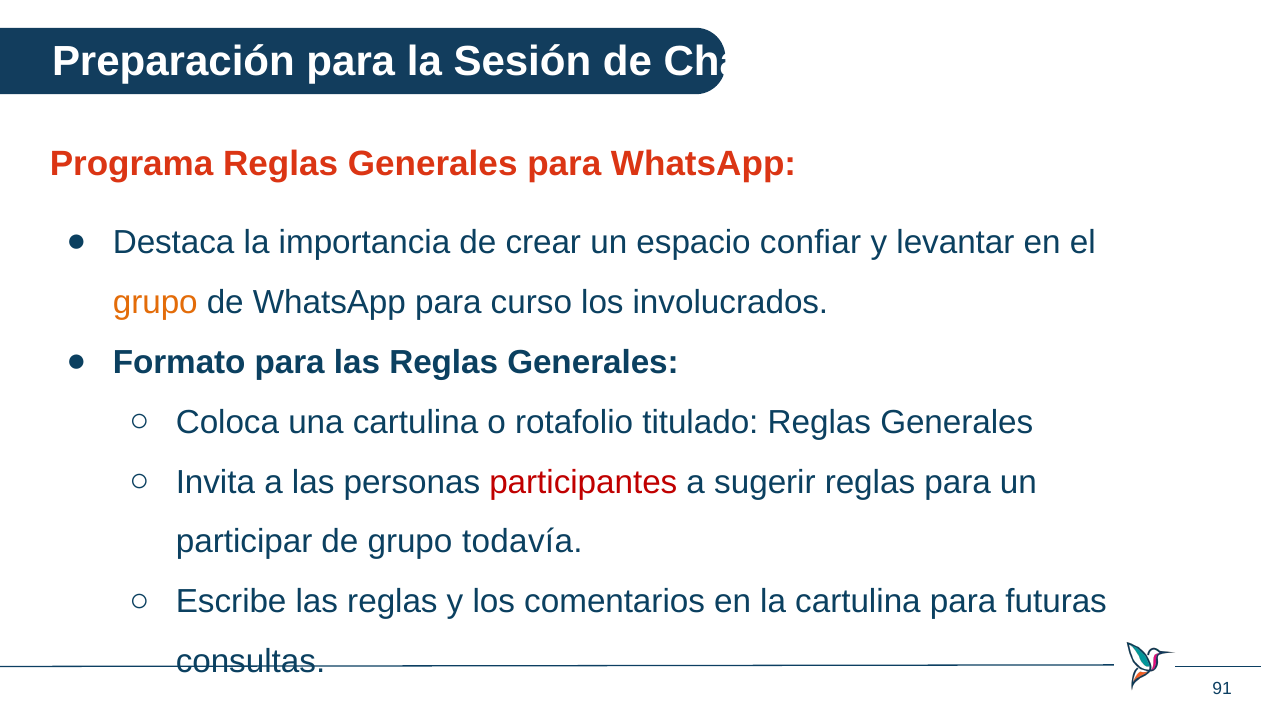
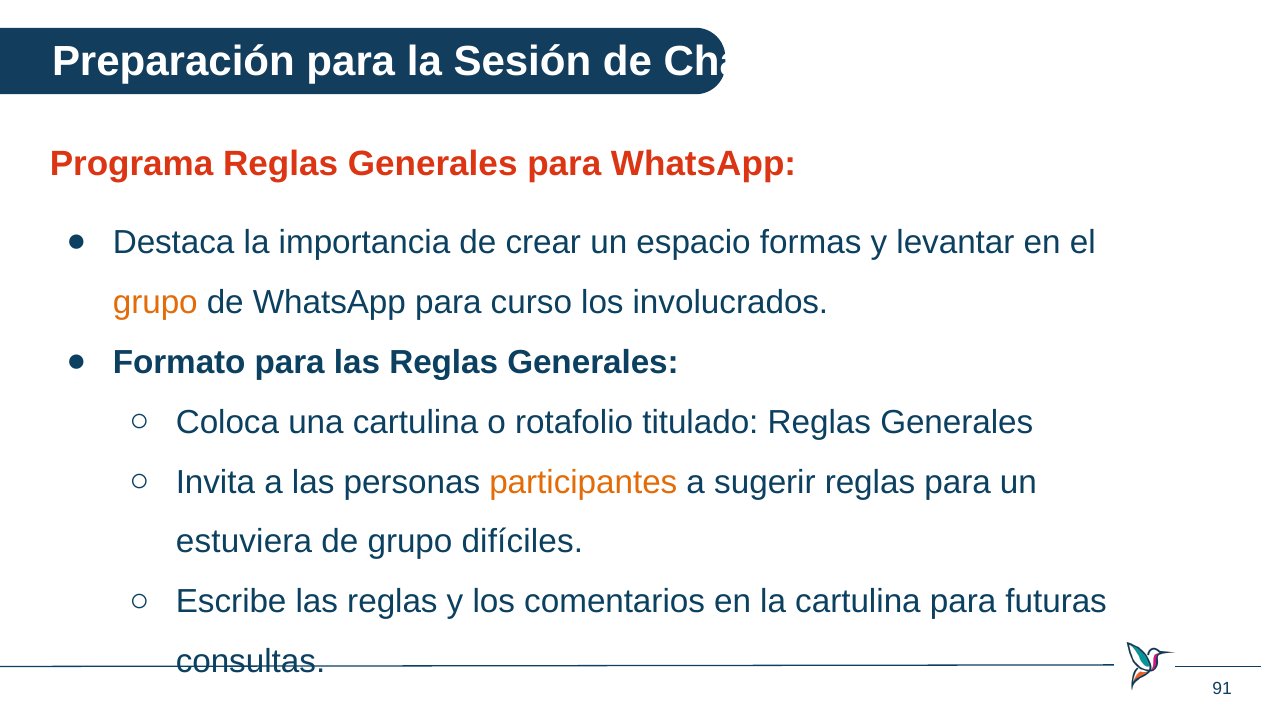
confiar: confiar -> formas
participantes colour: red -> orange
participar: participar -> estuviera
todavía: todavía -> difíciles
